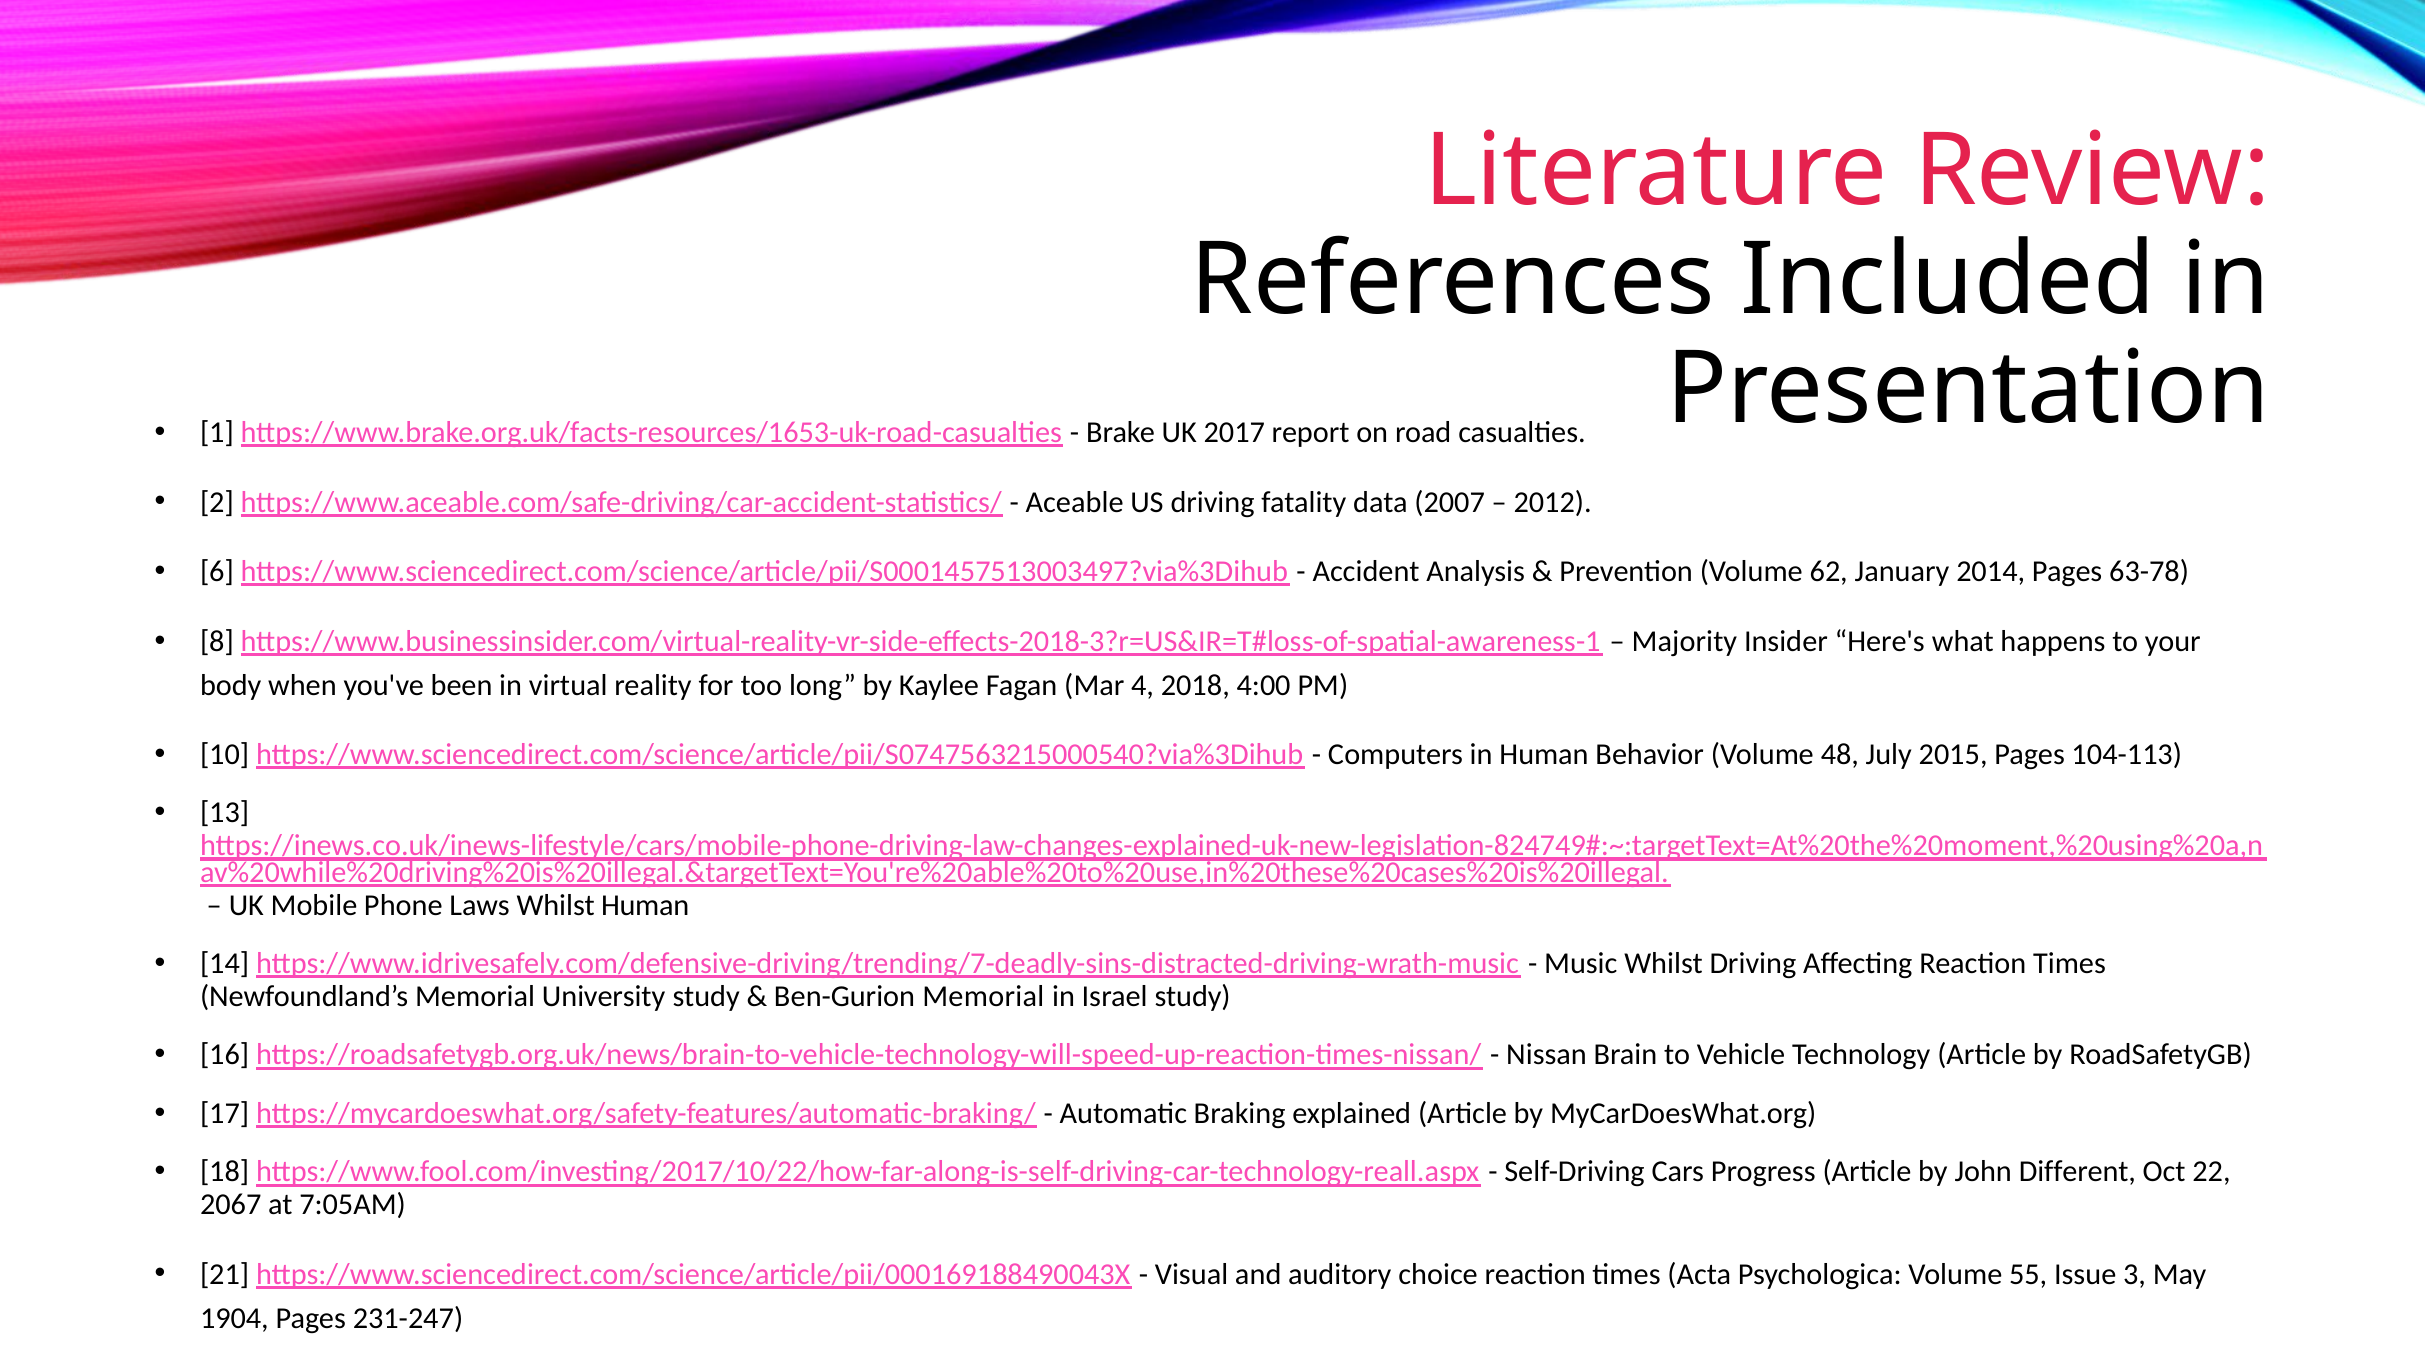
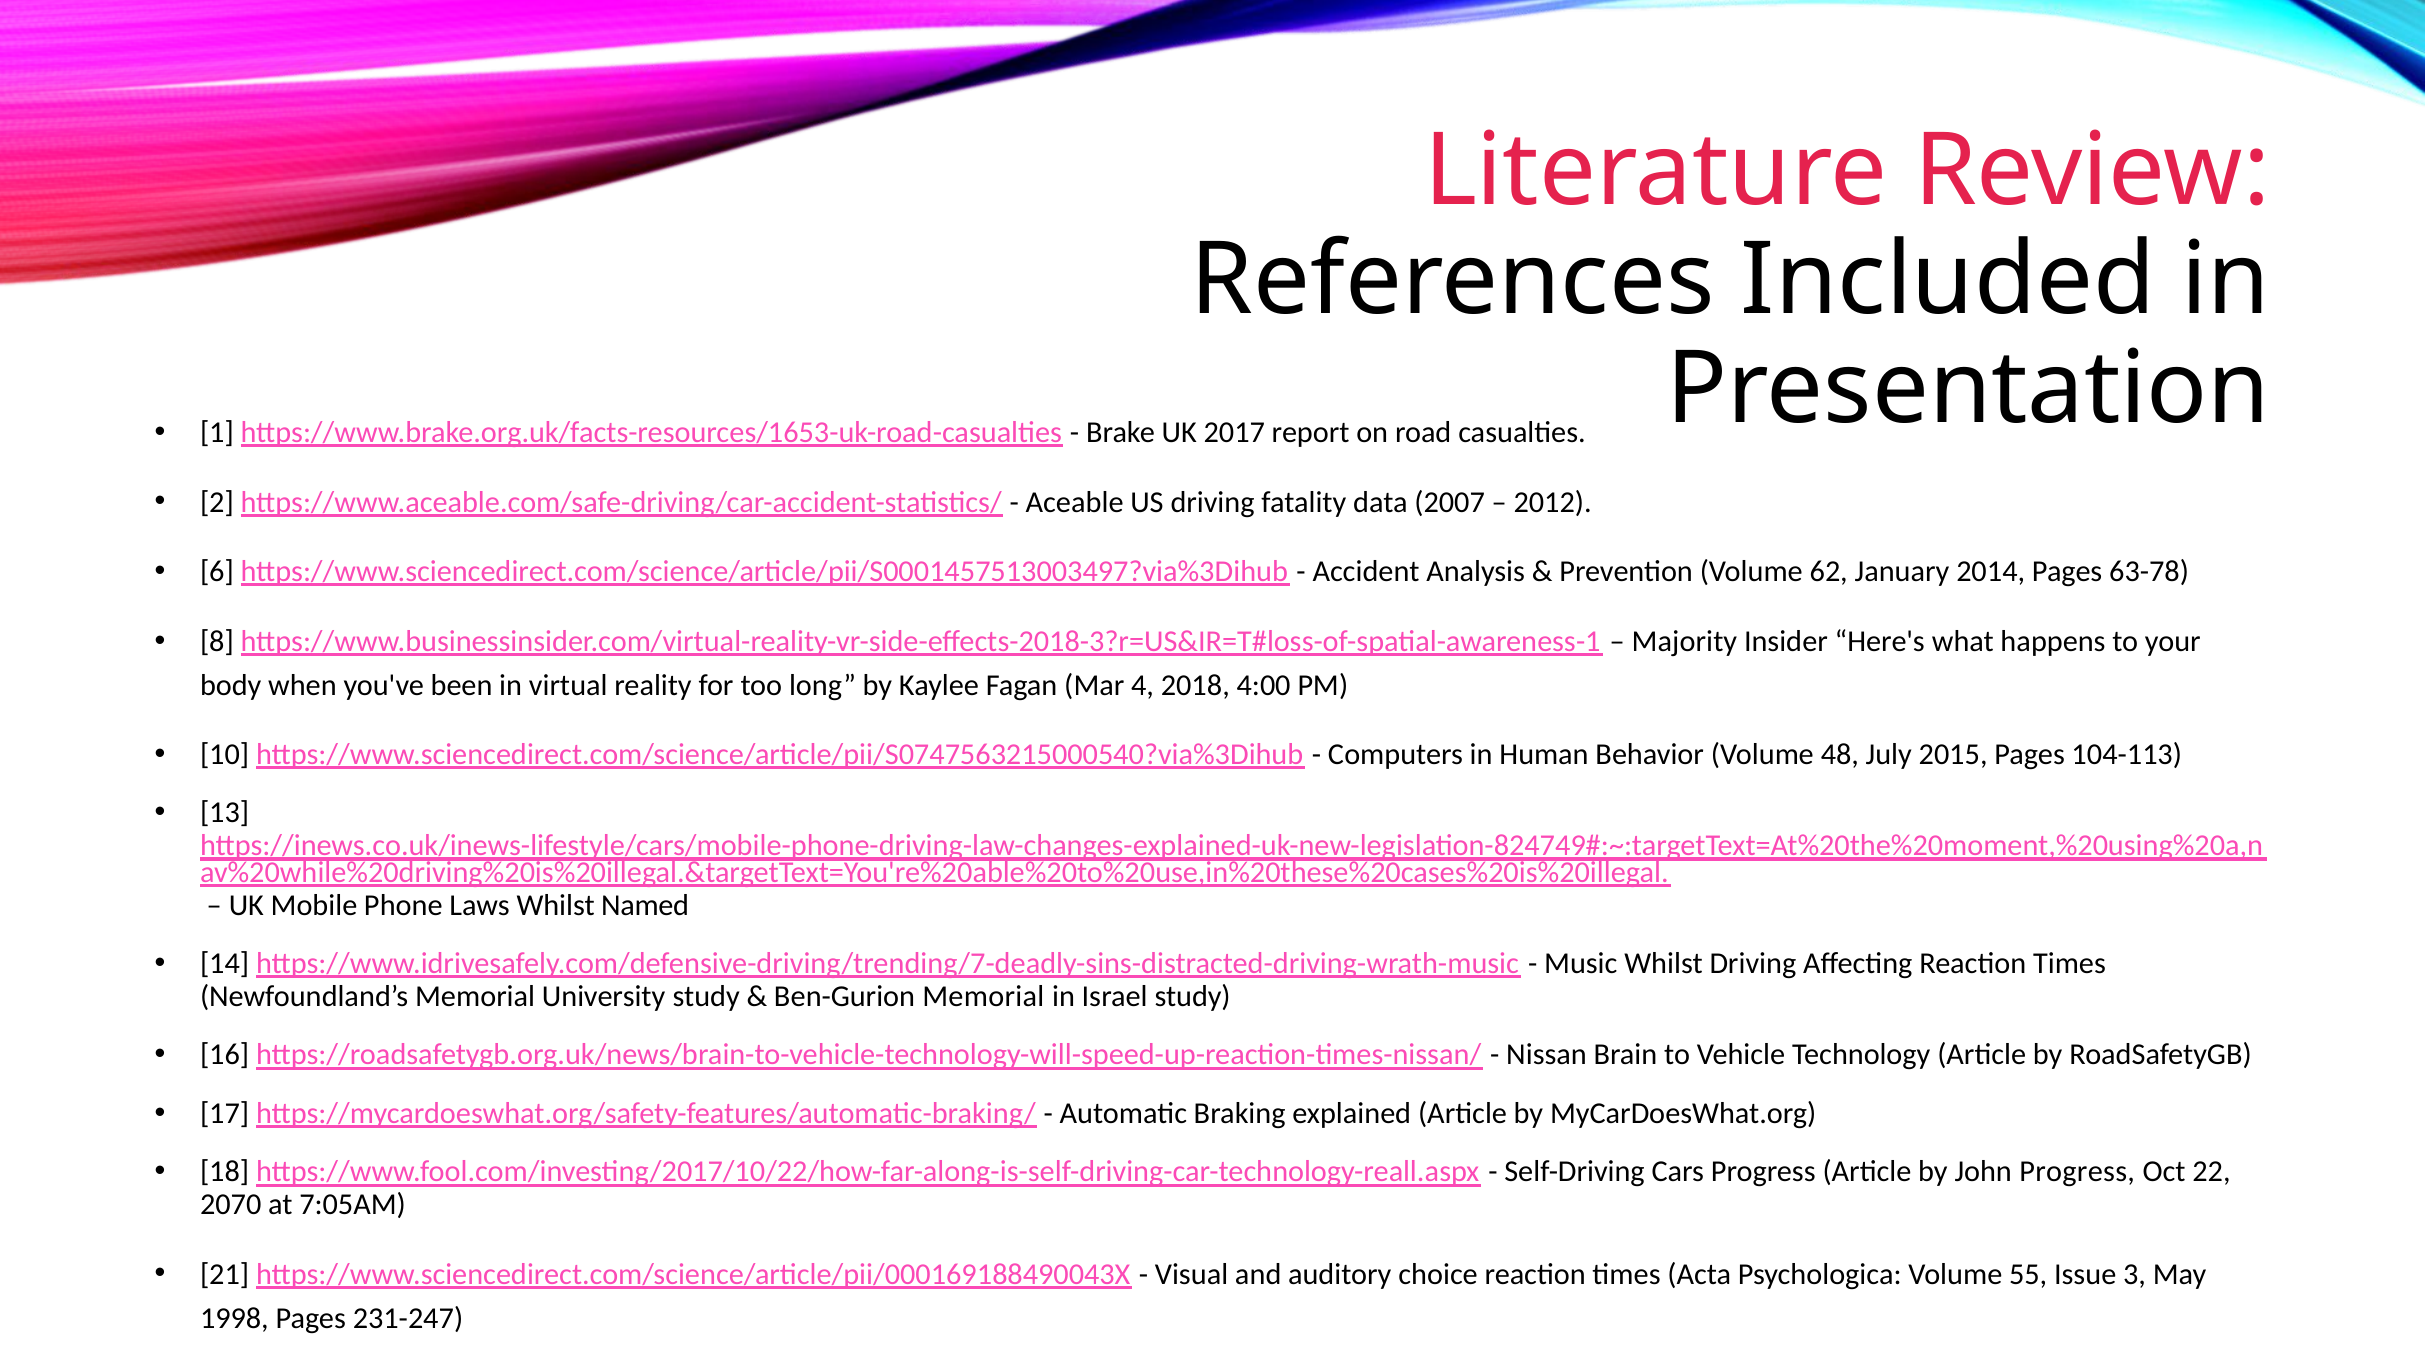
Whilst Human: Human -> Named
John Different: Different -> Progress
2067: 2067 -> 2070
1904: 1904 -> 1998
